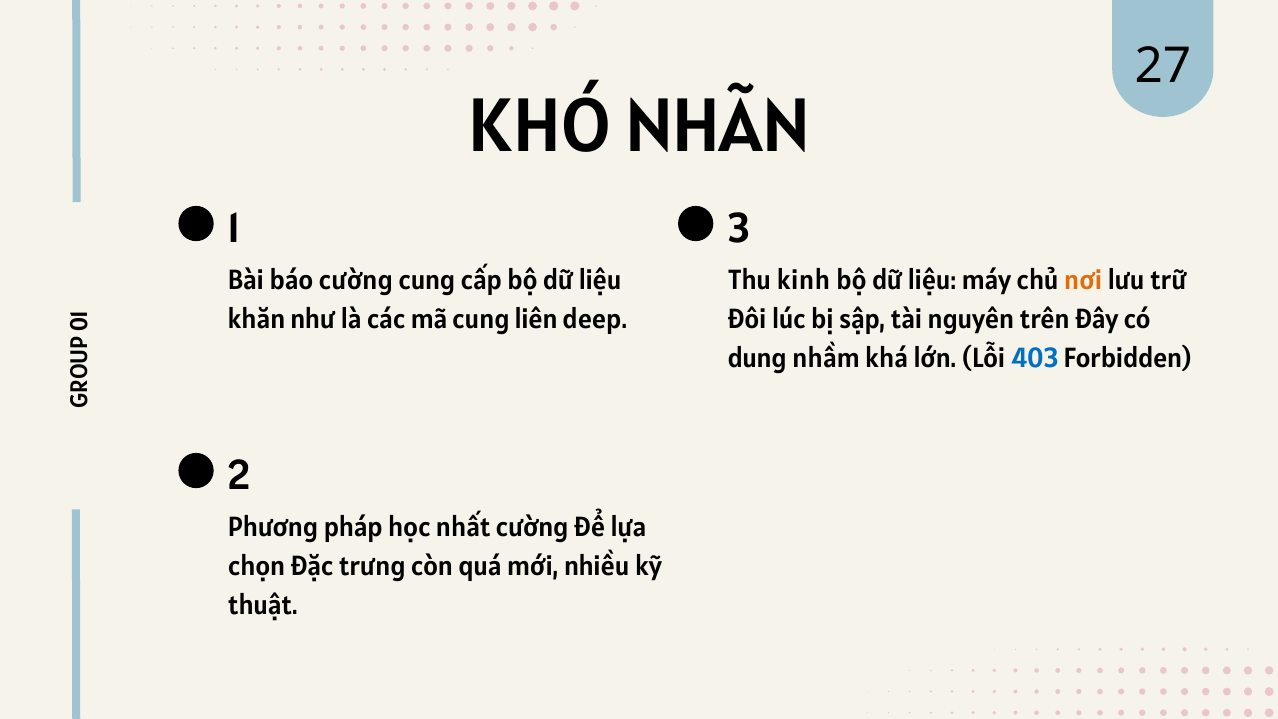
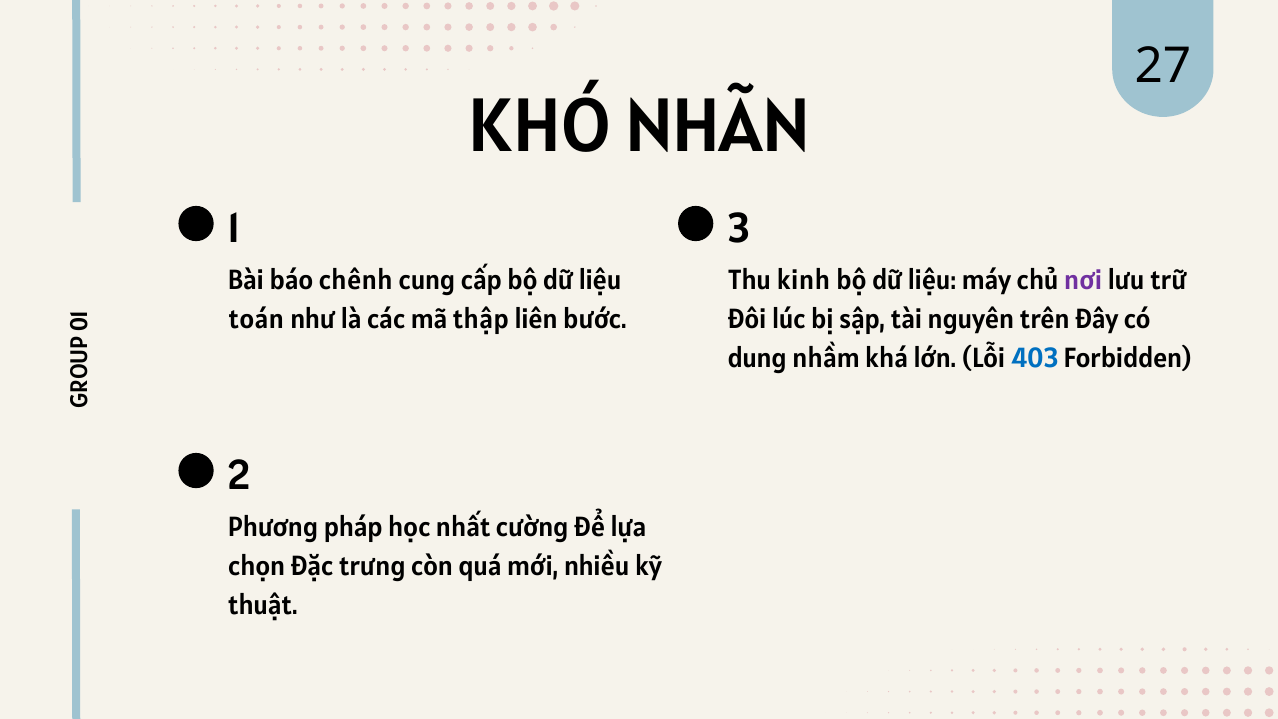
báo cường: cường -> chênh
nơi colour: orange -> purple
khăn: khăn -> toán
mã cung: cung -> thập
deep: deep -> bước
